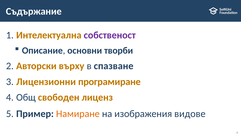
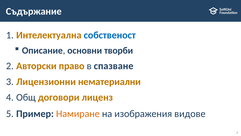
собственост colour: purple -> blue
върху: върху -> право
програмиране: програмиране -> нематериални
свободен: свободен -> договори
